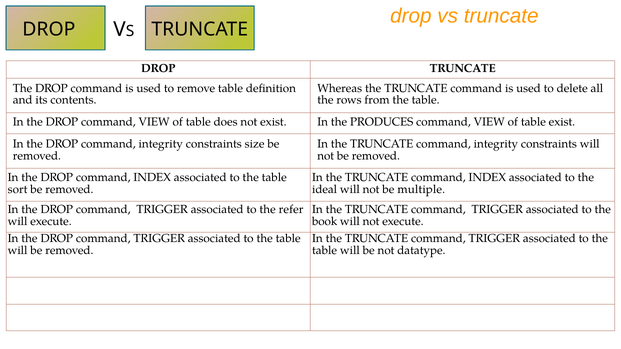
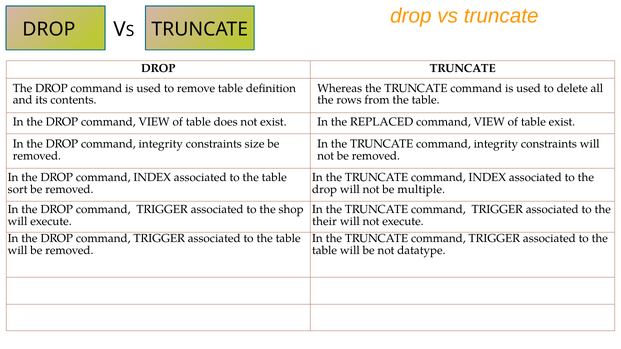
PRODUCES: PRODUCES -> REPLACED
ideal at (325, 190): ideal -> drop
refer: refer -> shop
book: book -> their
